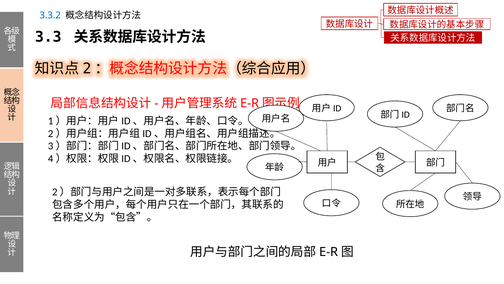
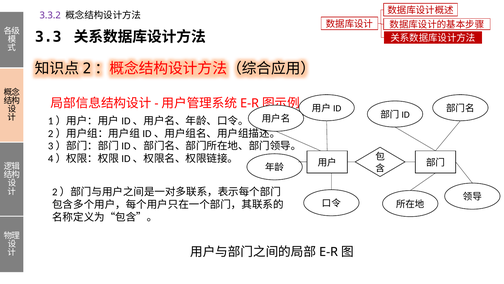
3.3.2 colour: blue -> purple
